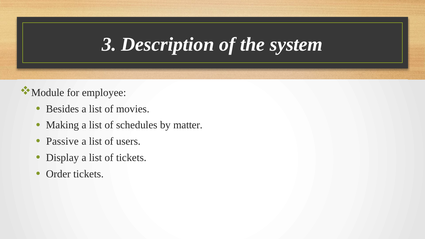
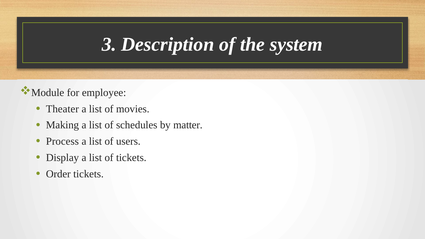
Besides: Besides -> Theater
Passive: Passive -> Process
